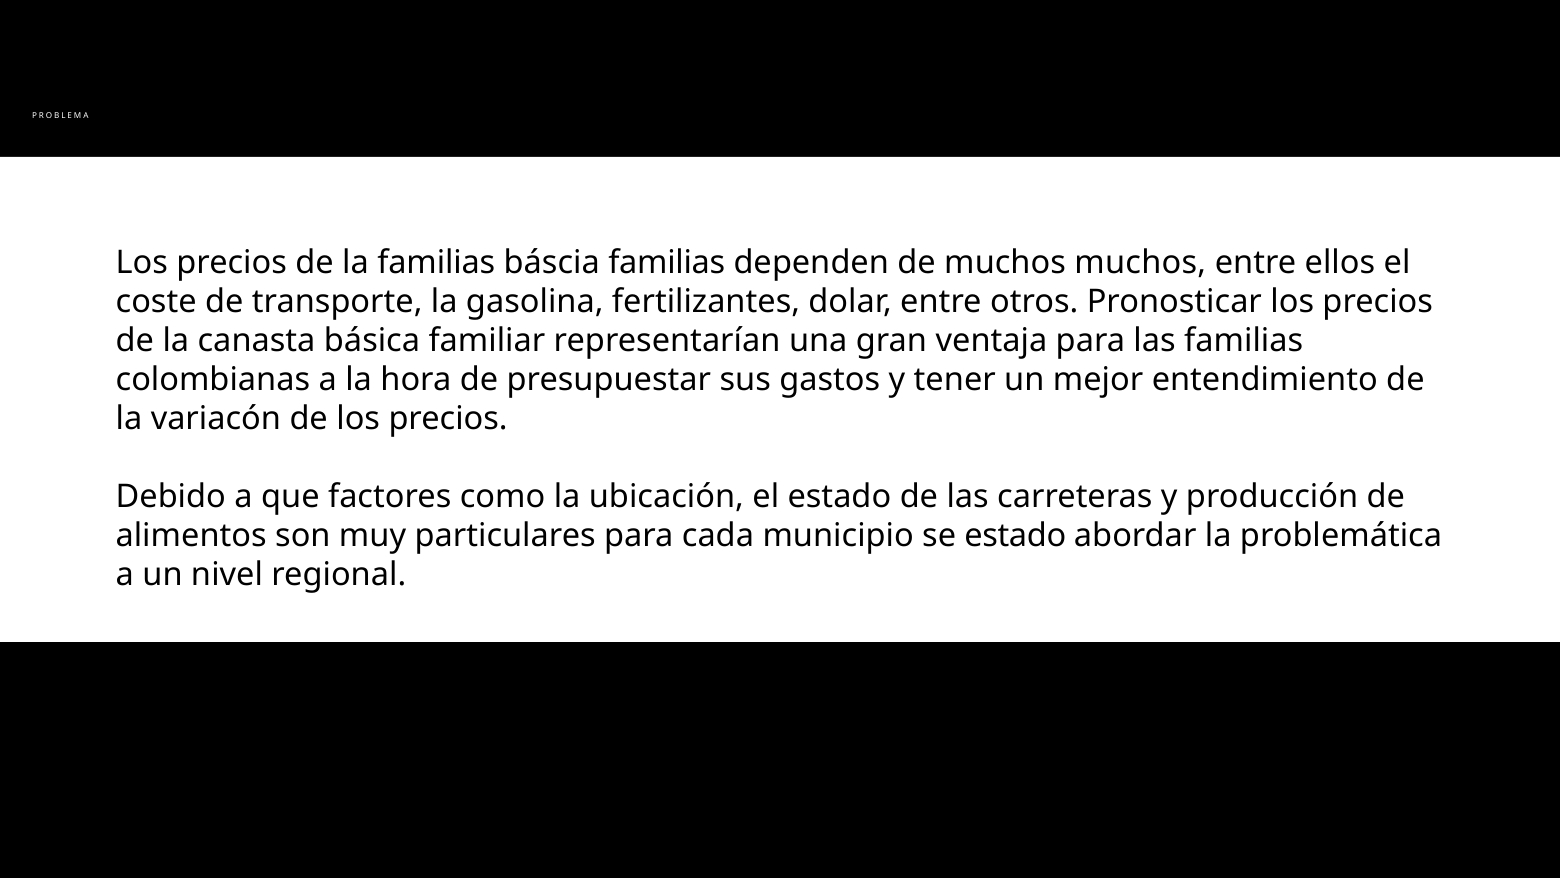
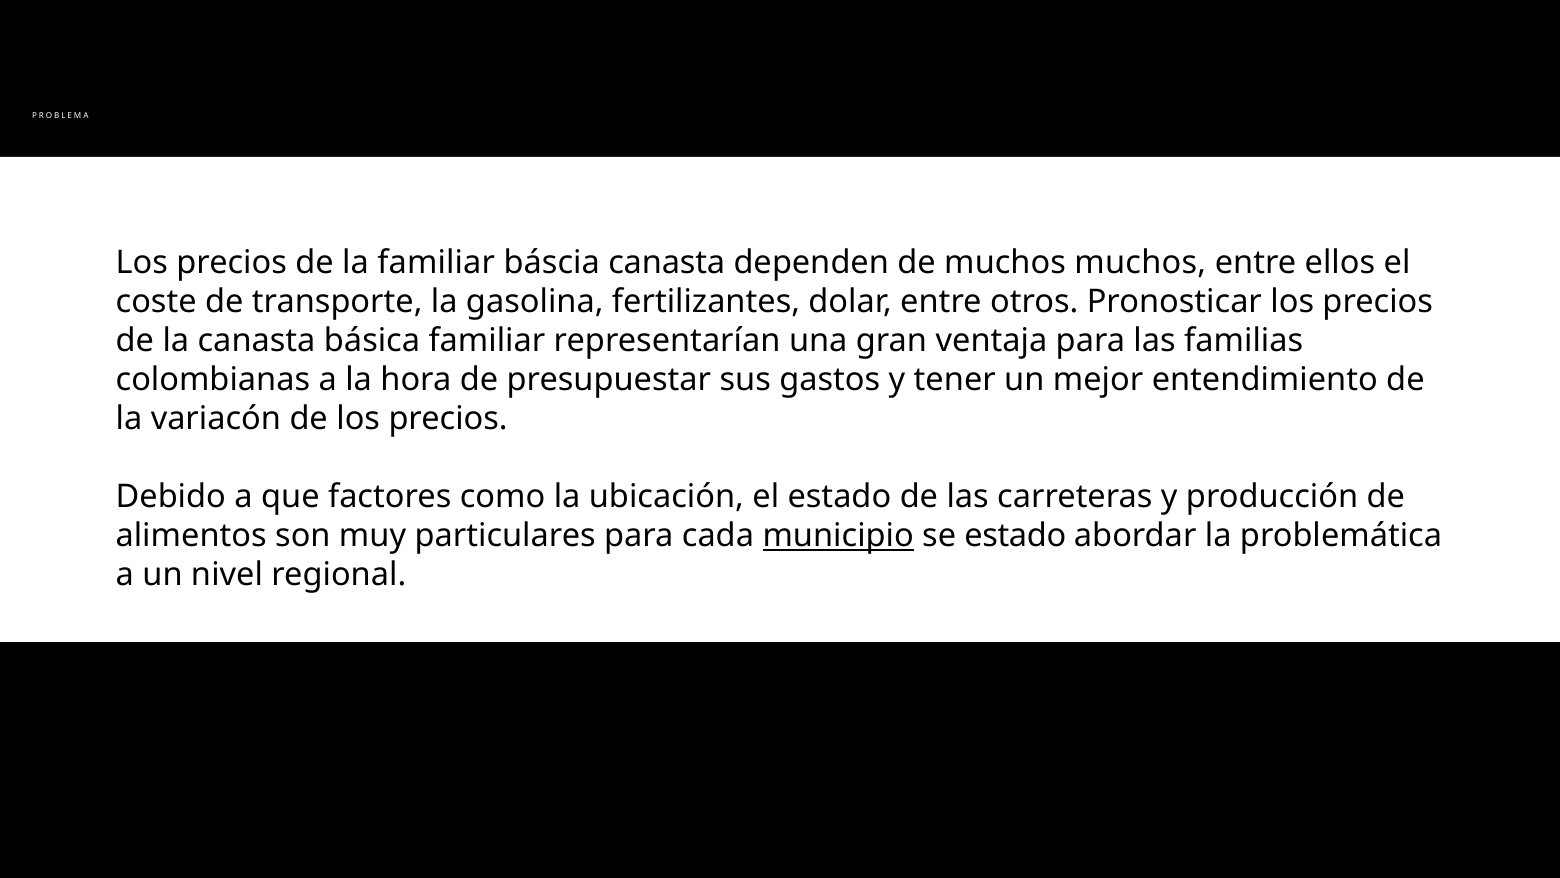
la familias: familias -> familiar
báscia familias: familias -> canasta
municipio underline: none -> present
